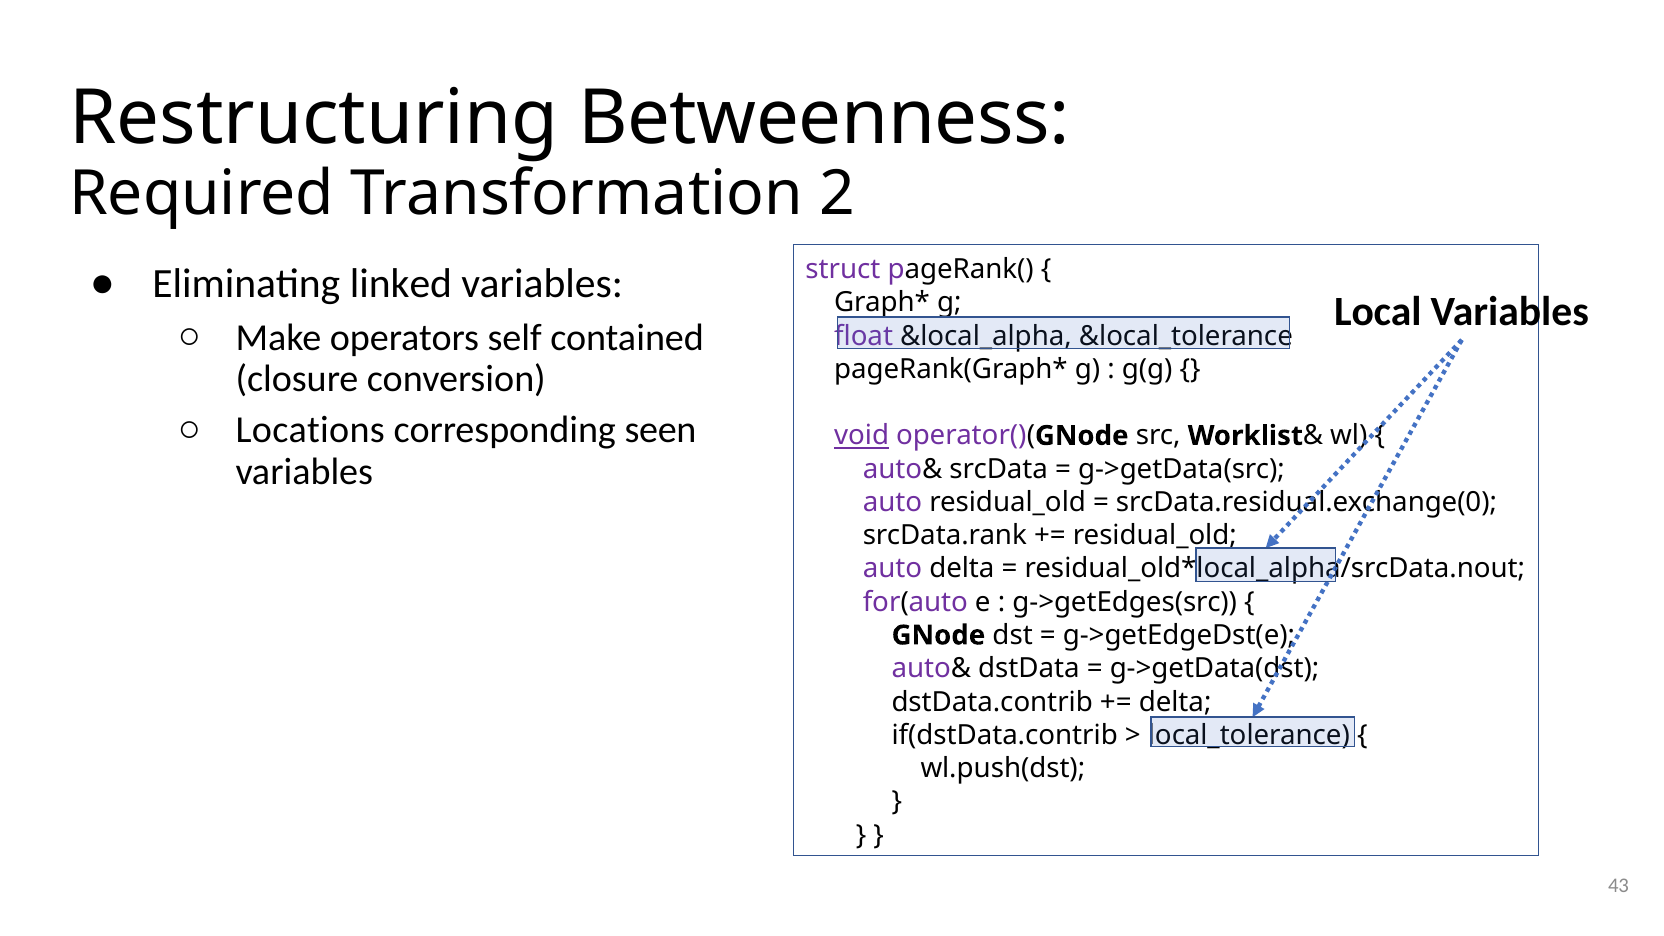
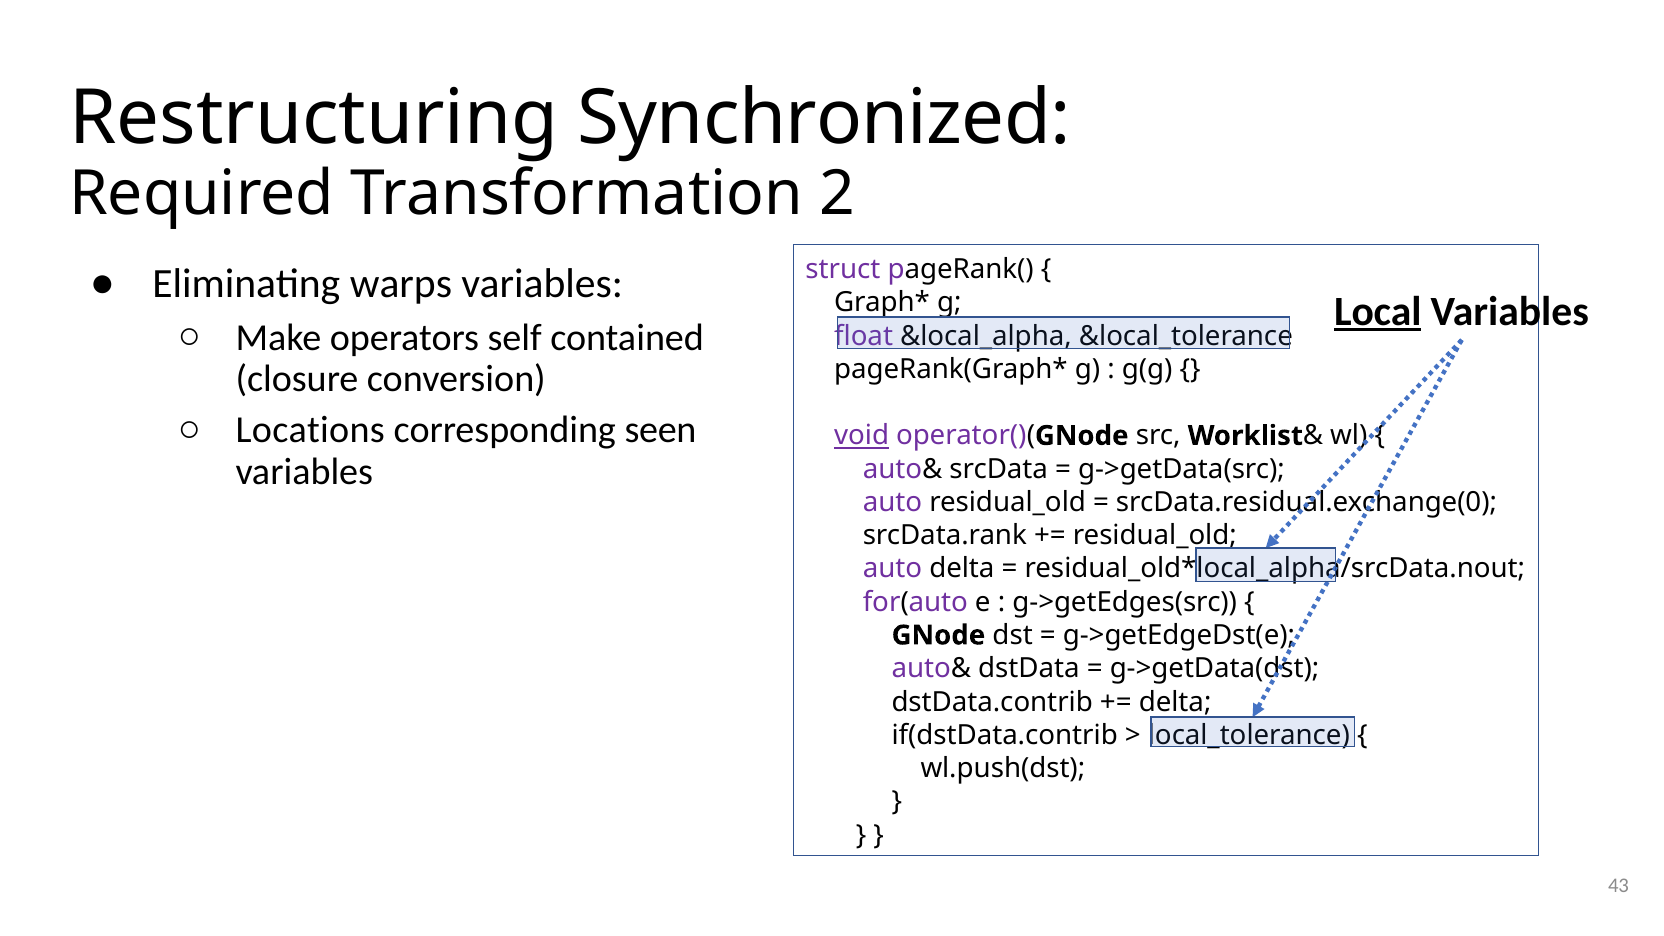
Betweenness: Betweenness -> Synchronized
linked: linked -> warps
Local underline: none -> present
